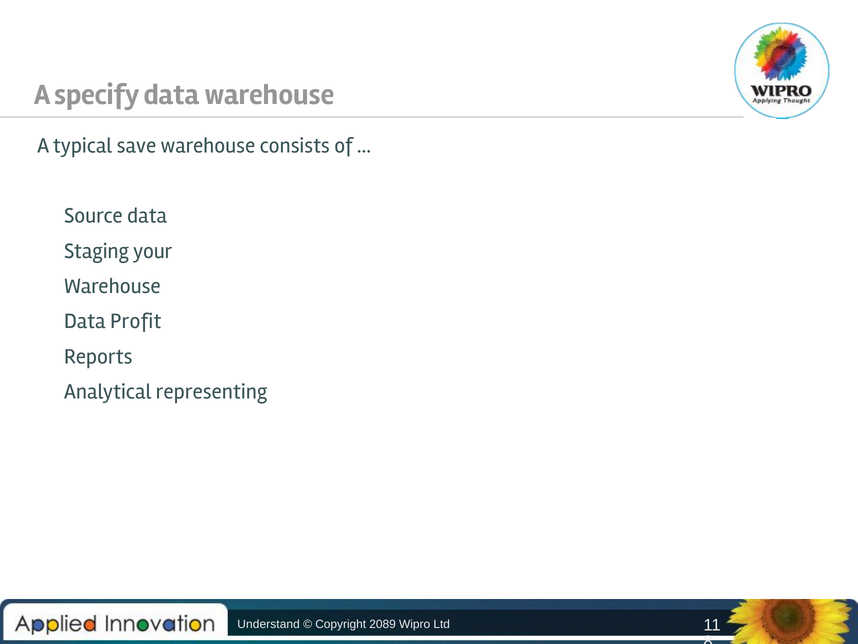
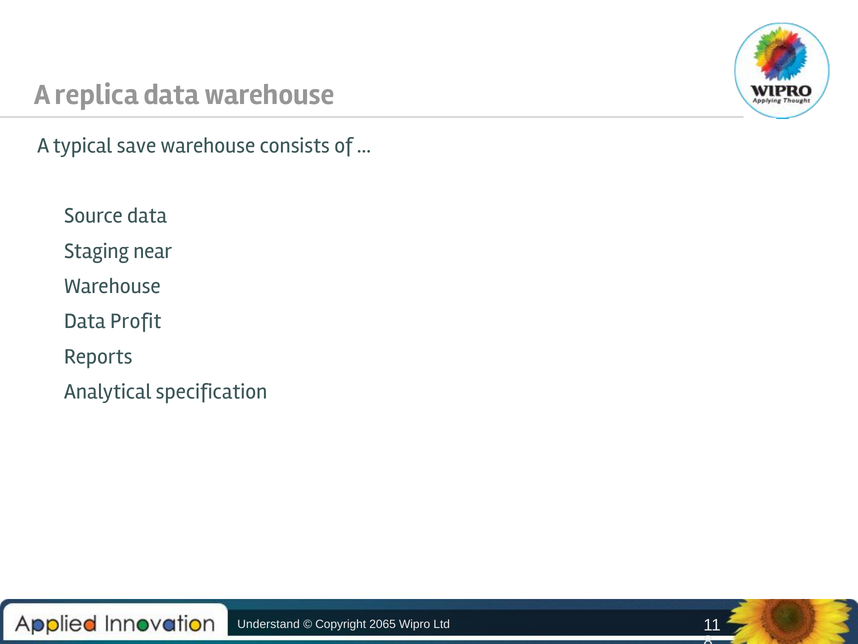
specify: specify -> replica
your: your -> near
representing: representing -> specification
2089: 2089 -> 2065
